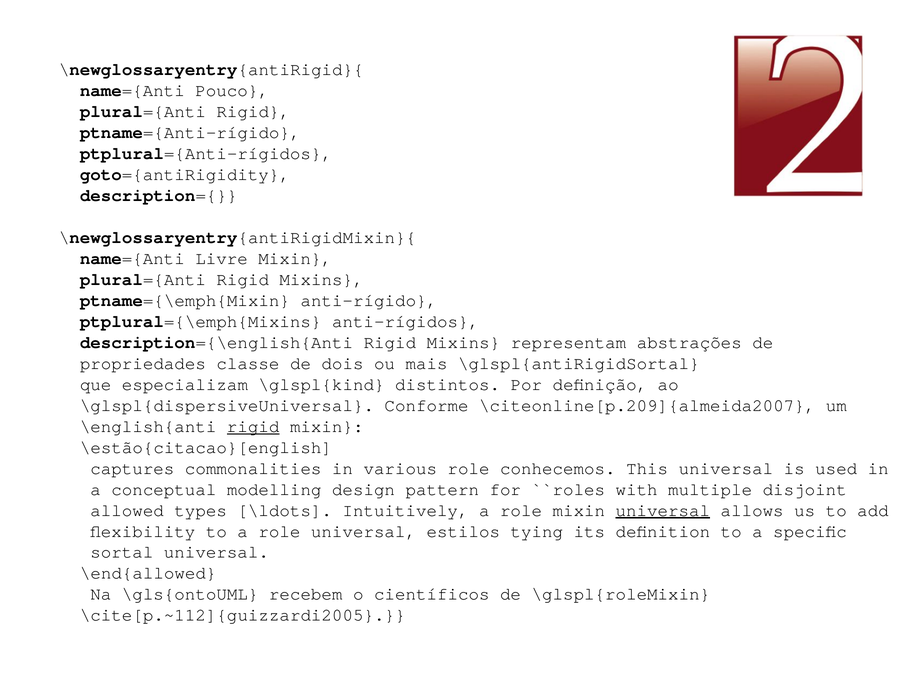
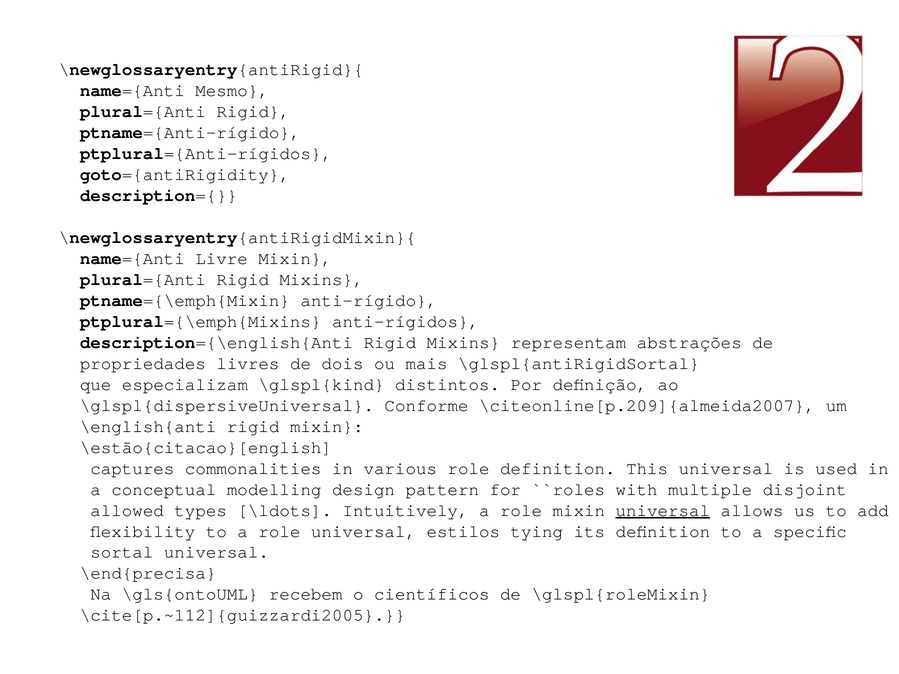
Pouco: Pouco -> Mesmo
classe: classe -> livres
rigid at (253, 426) underline: present -> none
role conhecemos: conhecemos -> definition
\end{allowed: \end{allowed -> \end{precisa
